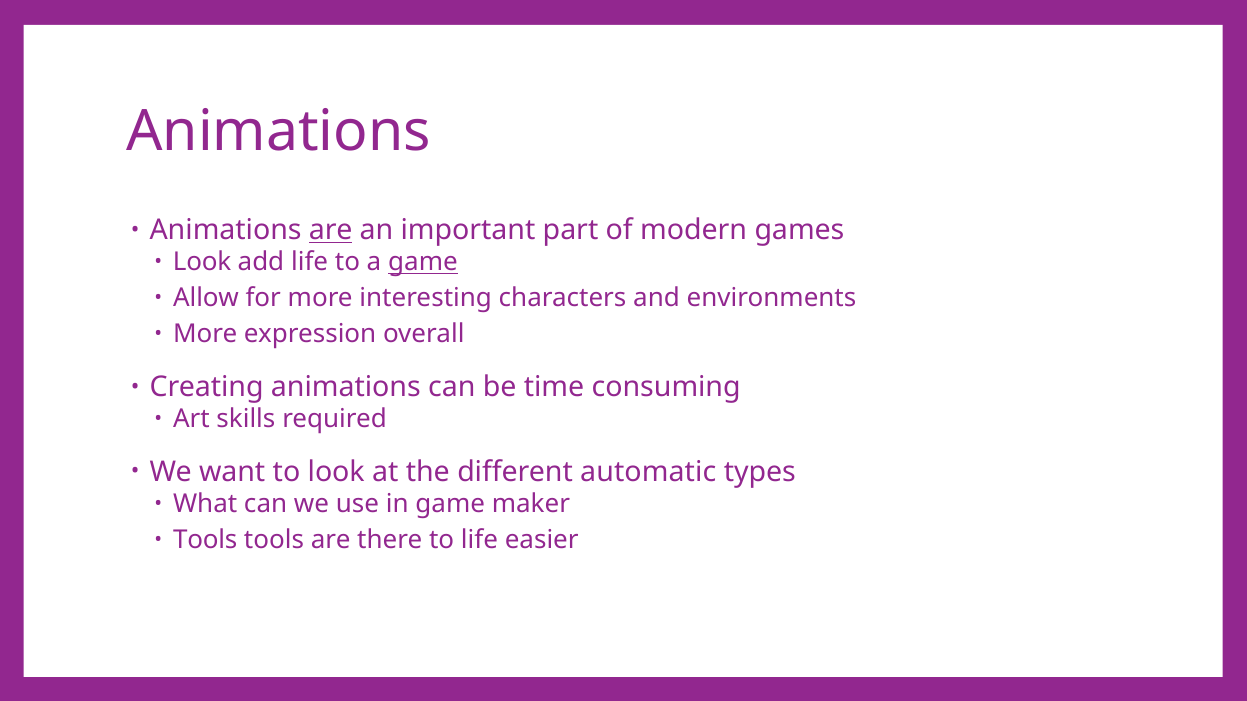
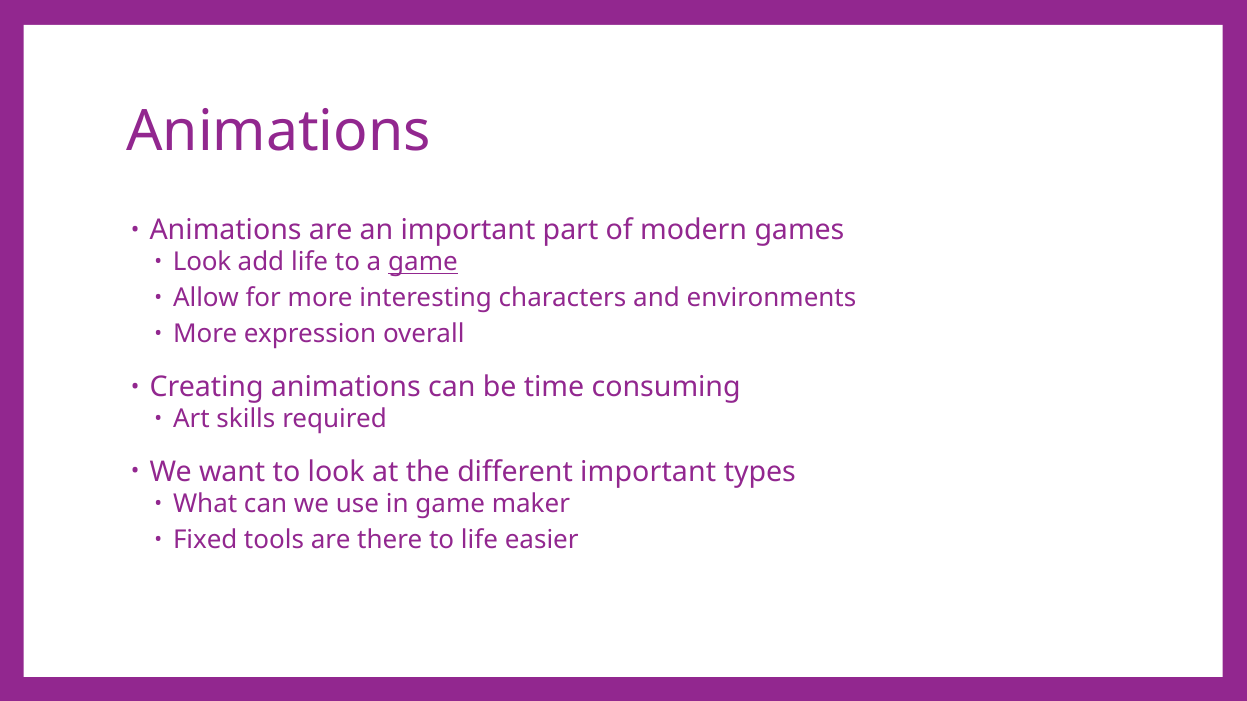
are at (331, 230) underline: present -> none
different automatic: automatic -> important
Tools at (205, 540): Tools -> Fixed
